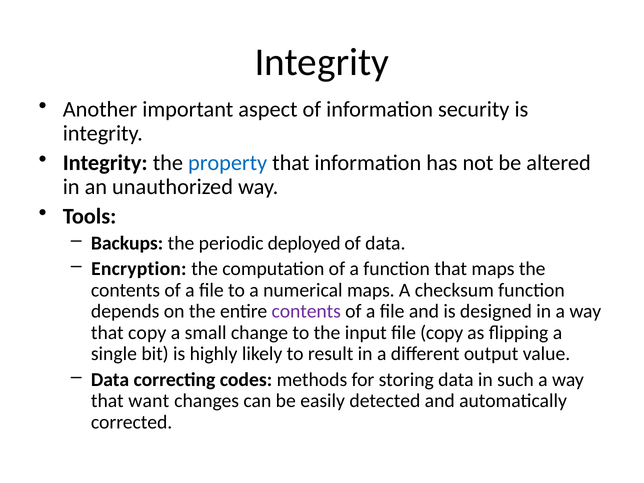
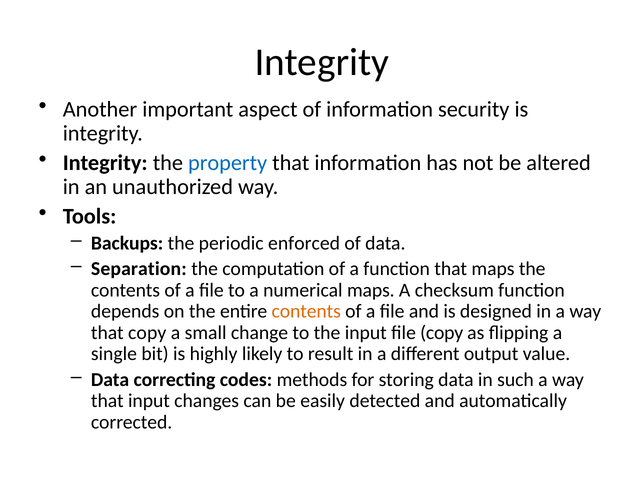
deployed: deployed -> enforced
Encryption: Encryption -> Separation
contents at (306, 311) colour: purple -> orange
that want: want -> input
